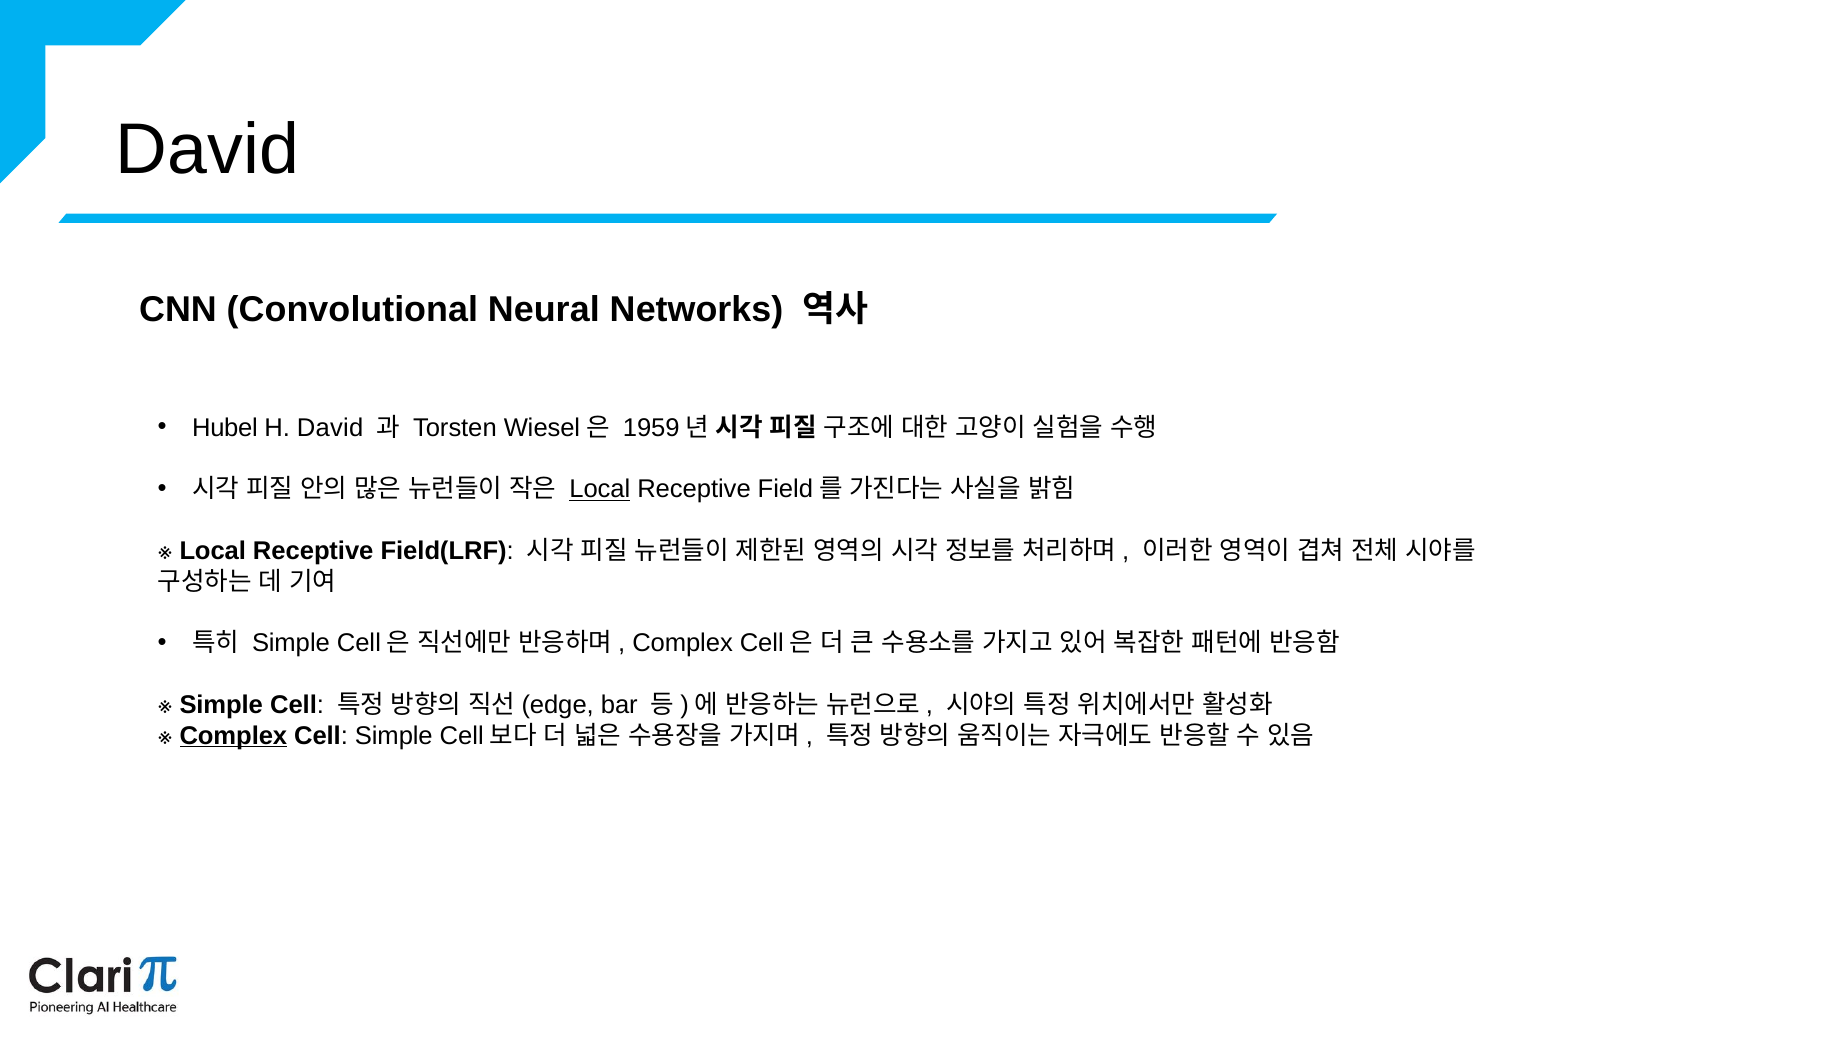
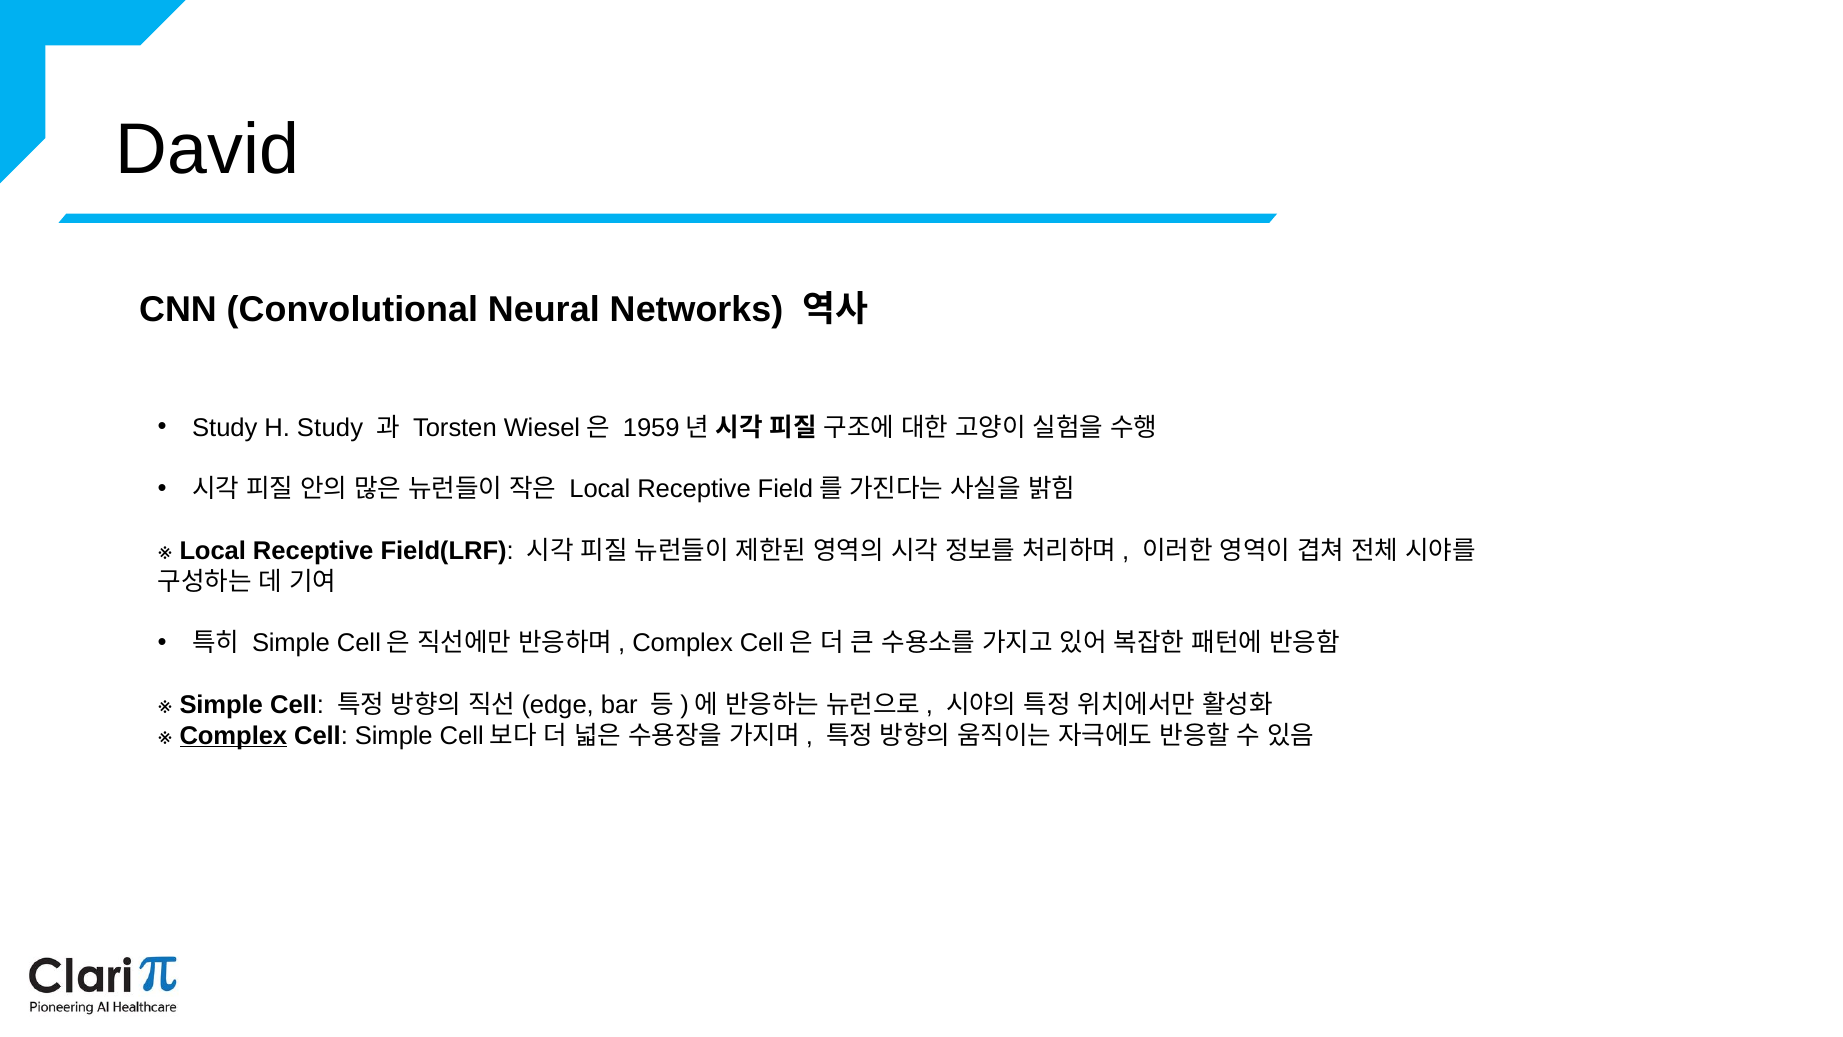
Hubel at (225, 428): Hubel -> Study
H David: David -> Study
Local at (600, 489) underline: present -> none
